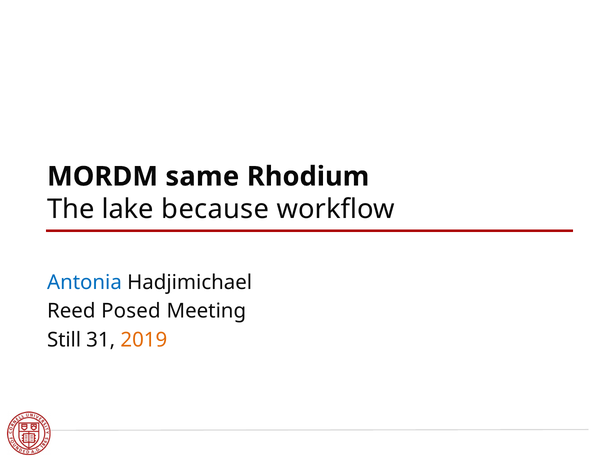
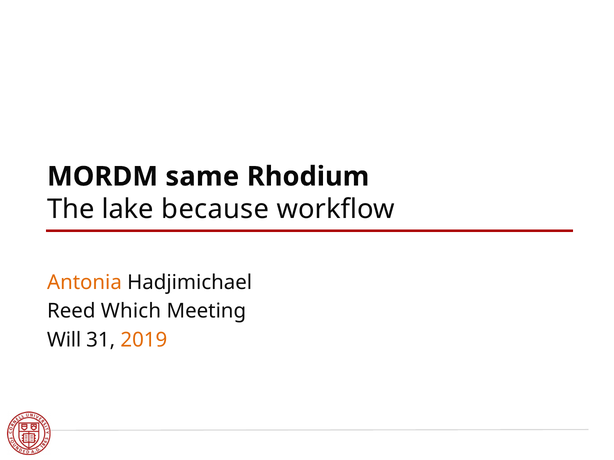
Antonia colour: blue -> orange
Posed: Posed -> Which
Still: Still -> Will
